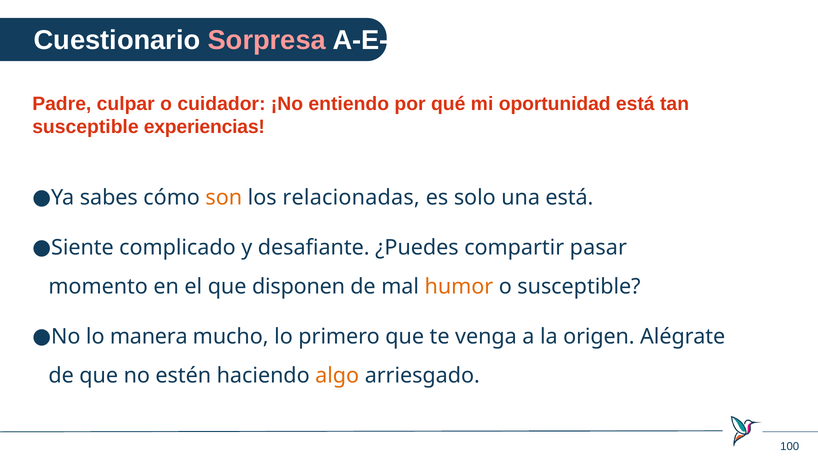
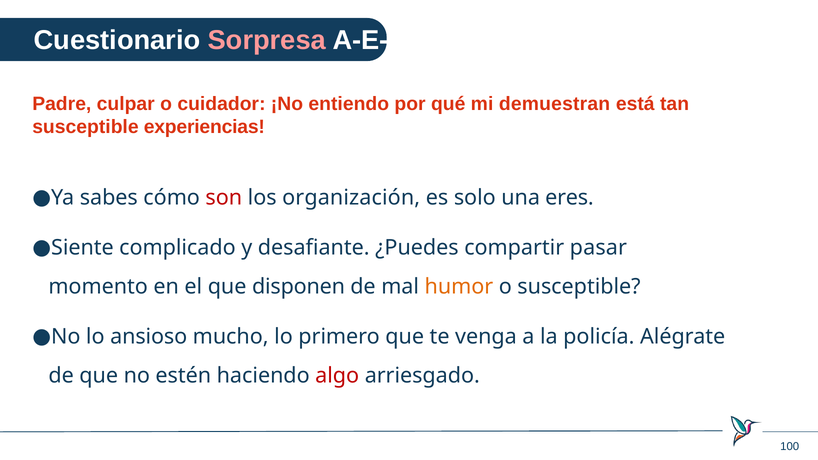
oportunidad: oportunidad -> demuestran
son colour: orange -> red
relacionadas: relacionadas -> organización
una está: está -> eres
manera: manera -> ansioso
origen: origen -> policía
algo colour: orange -> red
